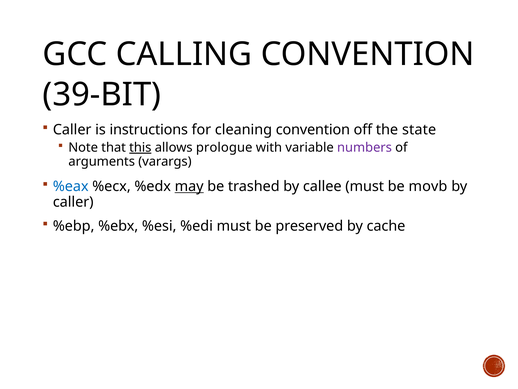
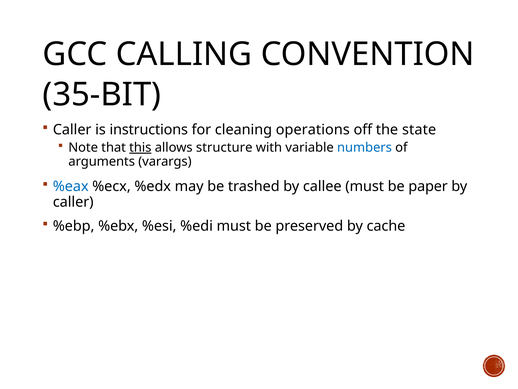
39-BIT: 39-BIT -> 35-BIT
cleaning convention: convention -> operations
prologue: prologue -> structure
numbers colour: purple -> blue
may underline: present -> none
movb: movb -> paper
